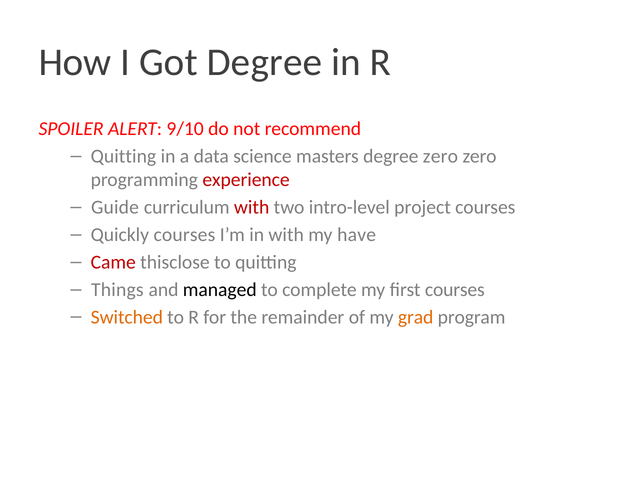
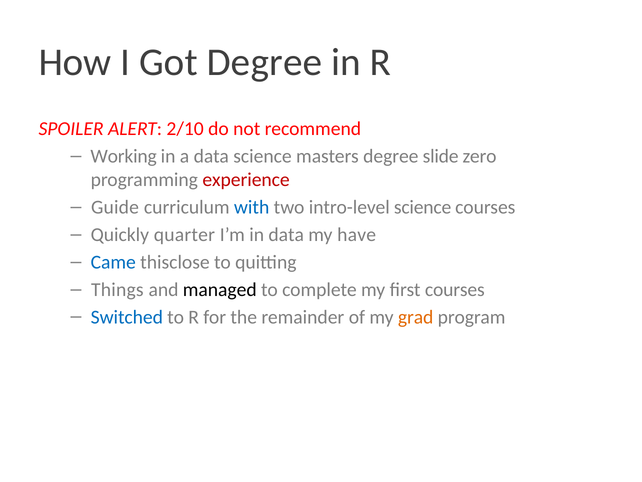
9/10: 9/10 -> 2/10
Quitting at (123, 156): Quitting -> Working
degree zero: zero -> slide
with at (252, 207) colour: red -> blue
intro-level project: project -> science
Quickly courses: courses -> quarter
in with: with -> data
Came colour: red -> blue
Switched colour: orange -> blue
